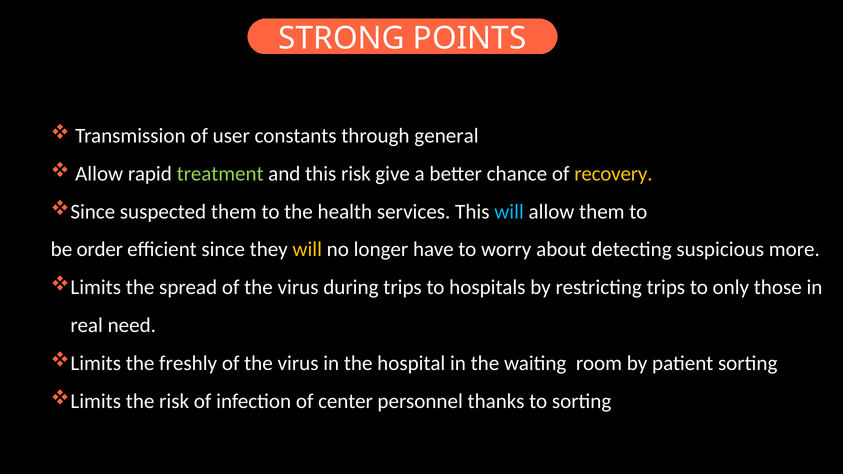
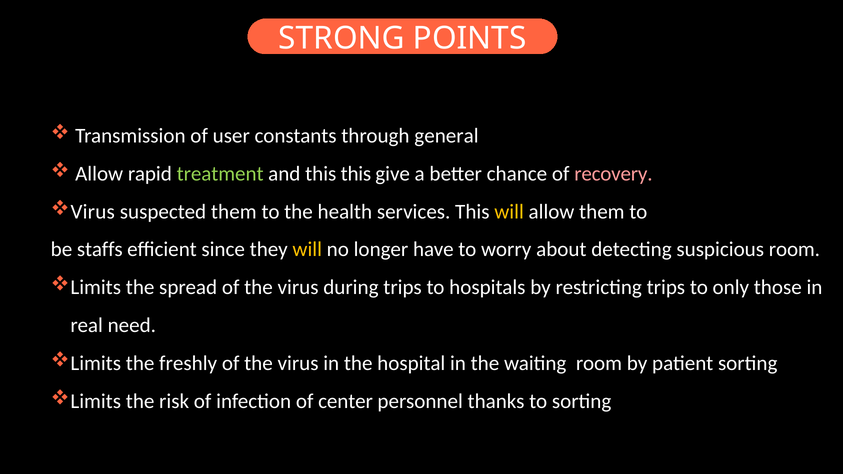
this risk: risk -> this
recovery colour: yellow -> pink
Since at (93, 212): Since -> Virus
will at (509, 212) colour: light blue -> yellow
order: order -> staffs
suspicious more: more -> room
